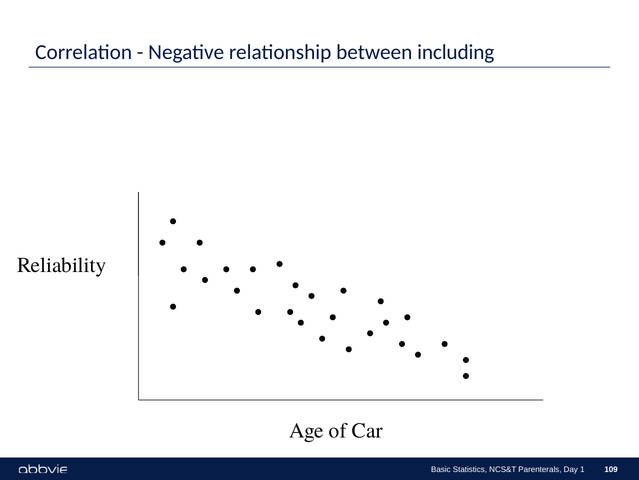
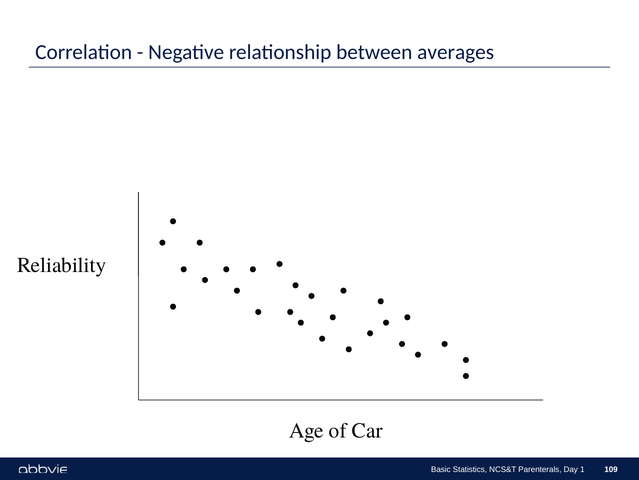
including: including -> averages
